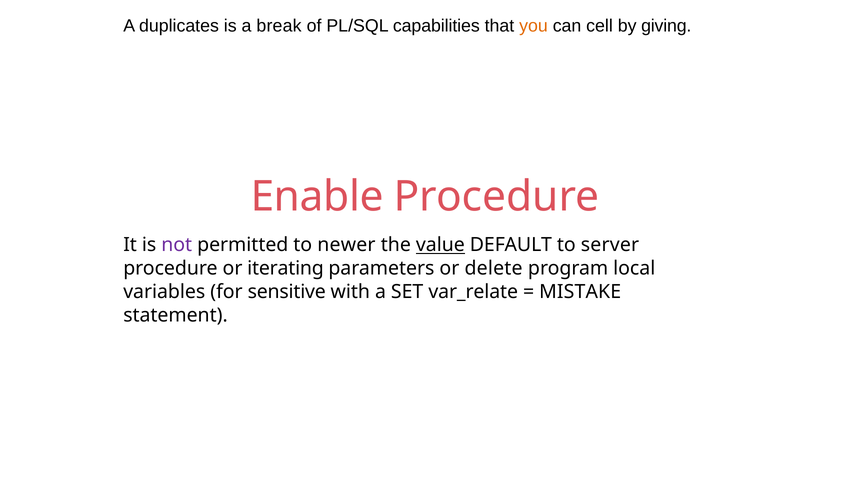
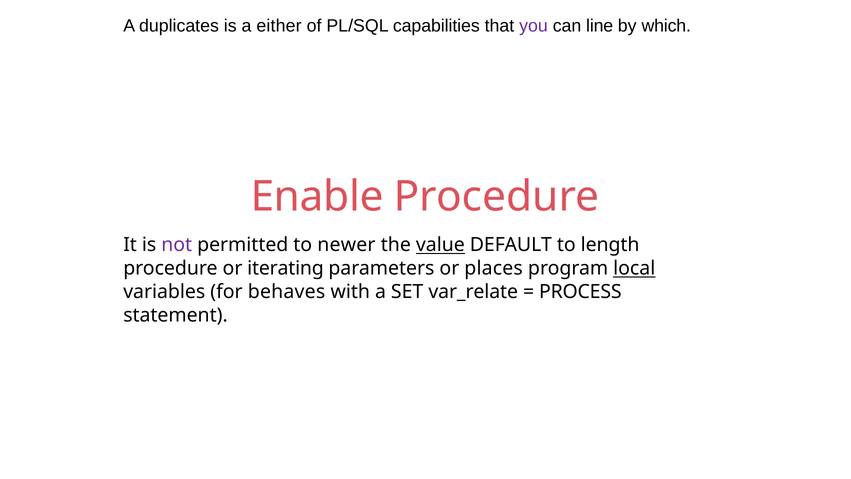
break: break -> either
you colour: orange -> purple
cell: cell -> line
giving: giving -> which
server: server -> length
delete: delete -> places
local underline: none -> present
sensitive: sensitive -> behaves
MISTAKE: MISTAKE -> PROCESS
